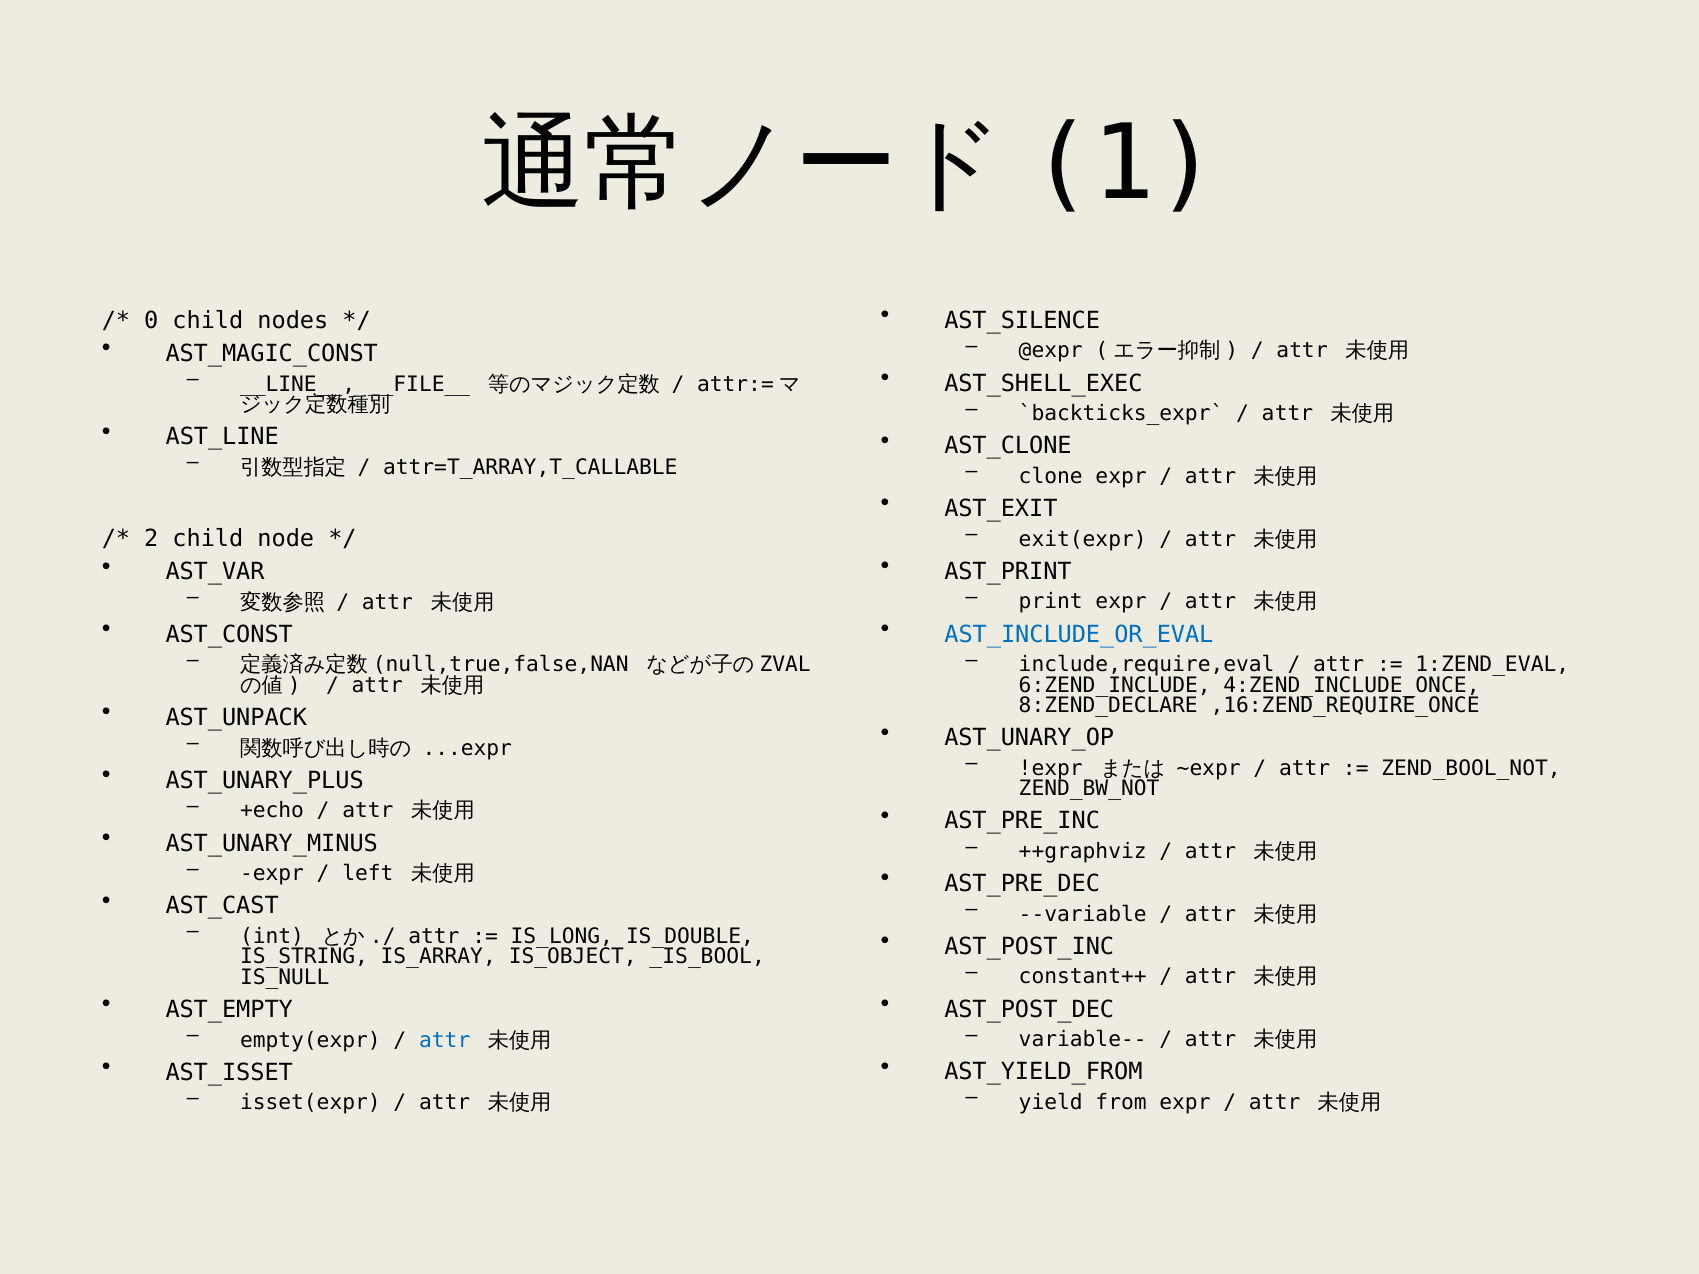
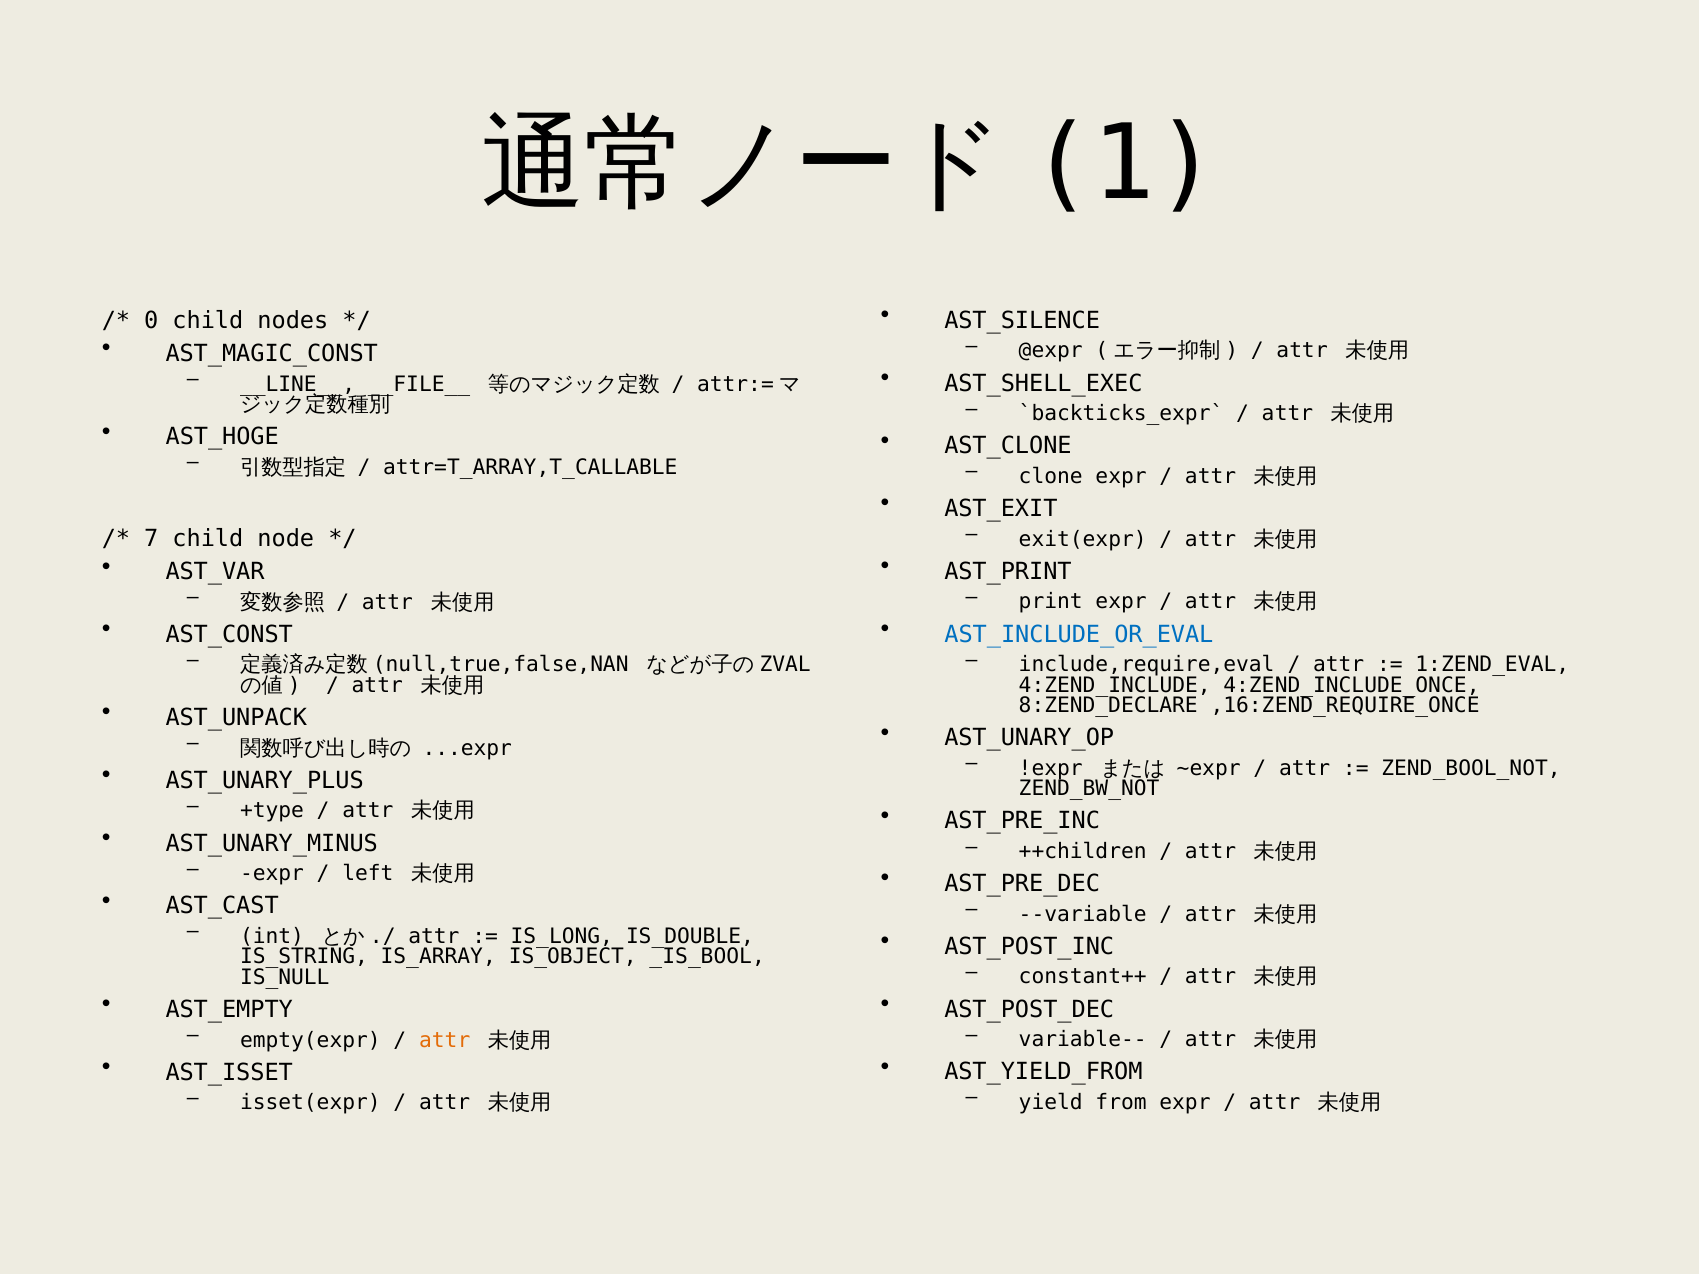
AST_LINE: AST_LINE -> AST_HOGE
2: 2 -> 7
6:ZEND_INCLUDE: 6:ZEND_INCLUDE -> 4:ZEND_INCLUDE
+echo: +echo -> +type
++graphviz: ++graphviz -> ++children
attr at (445, 1040) colour: blue -> orange
